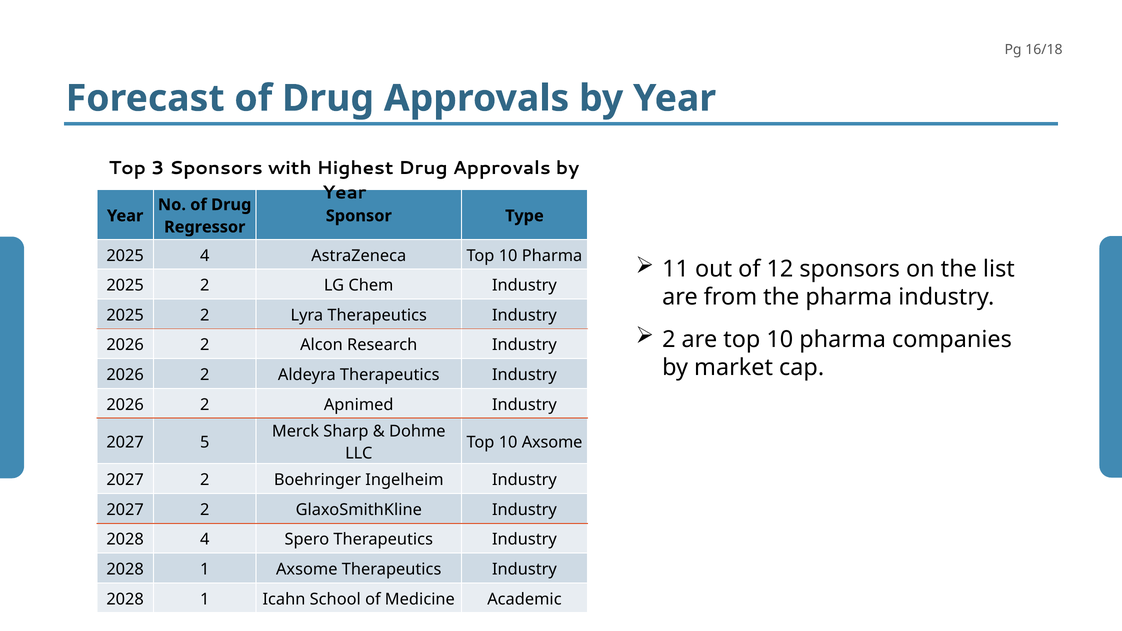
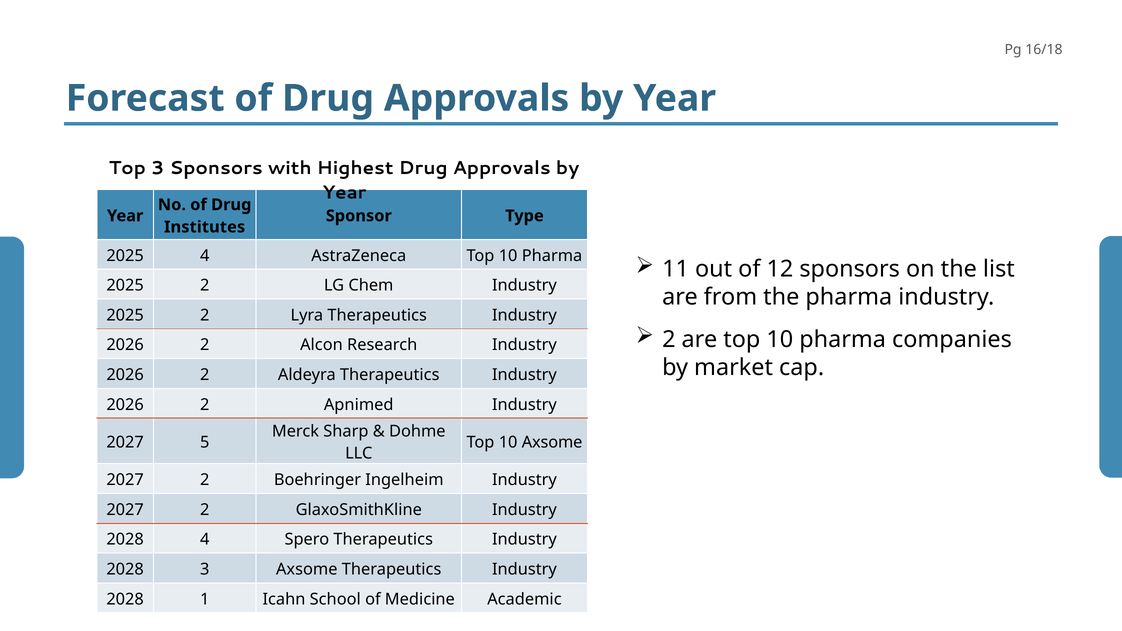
Regressor: Regressor -> Institutes
1 at (205, 570): 1 -> 3
